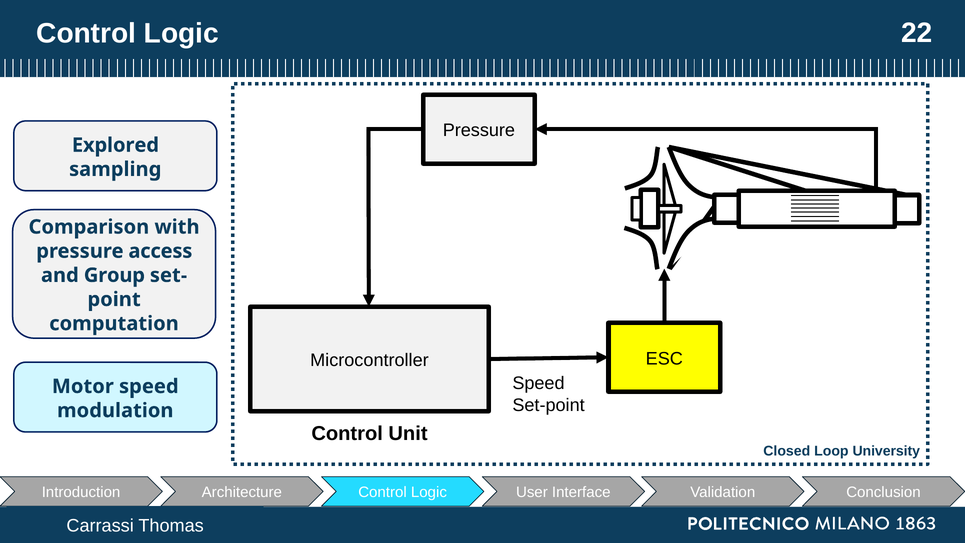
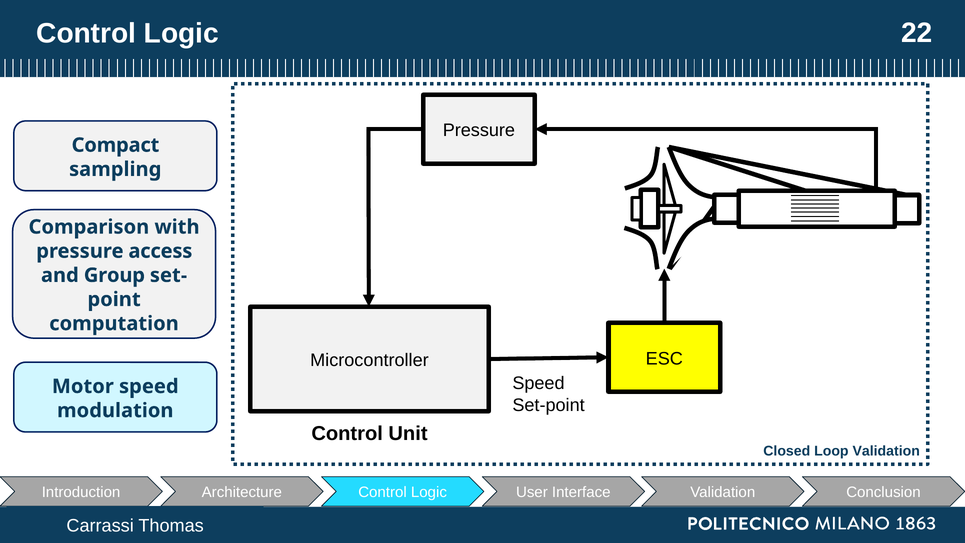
Explored: Explored -> Compact
Loop University: University -> Validation
